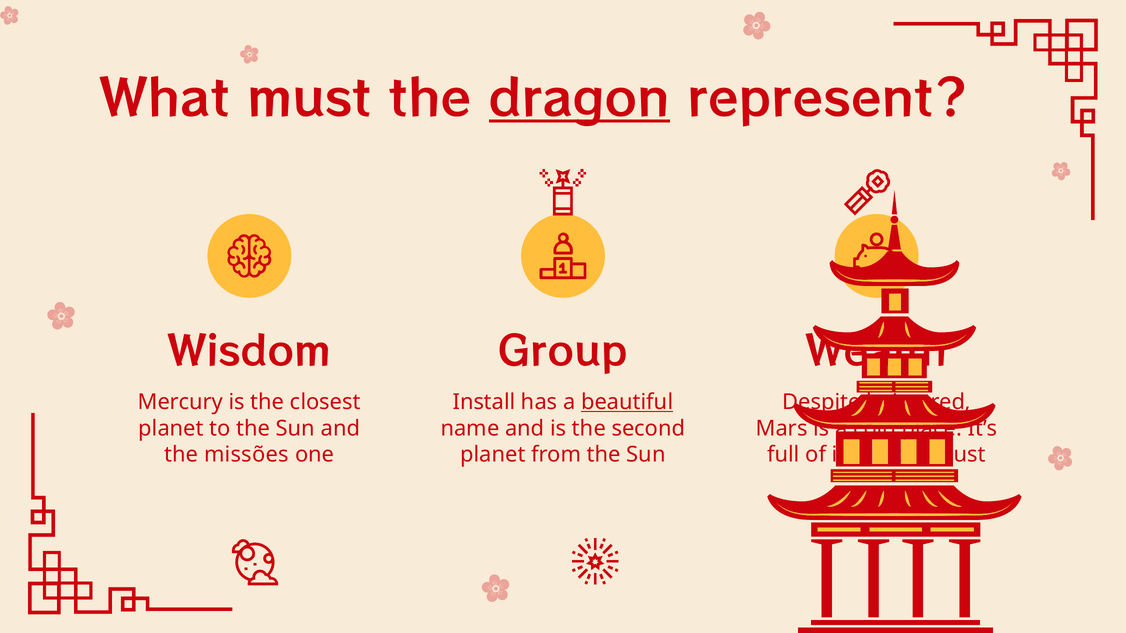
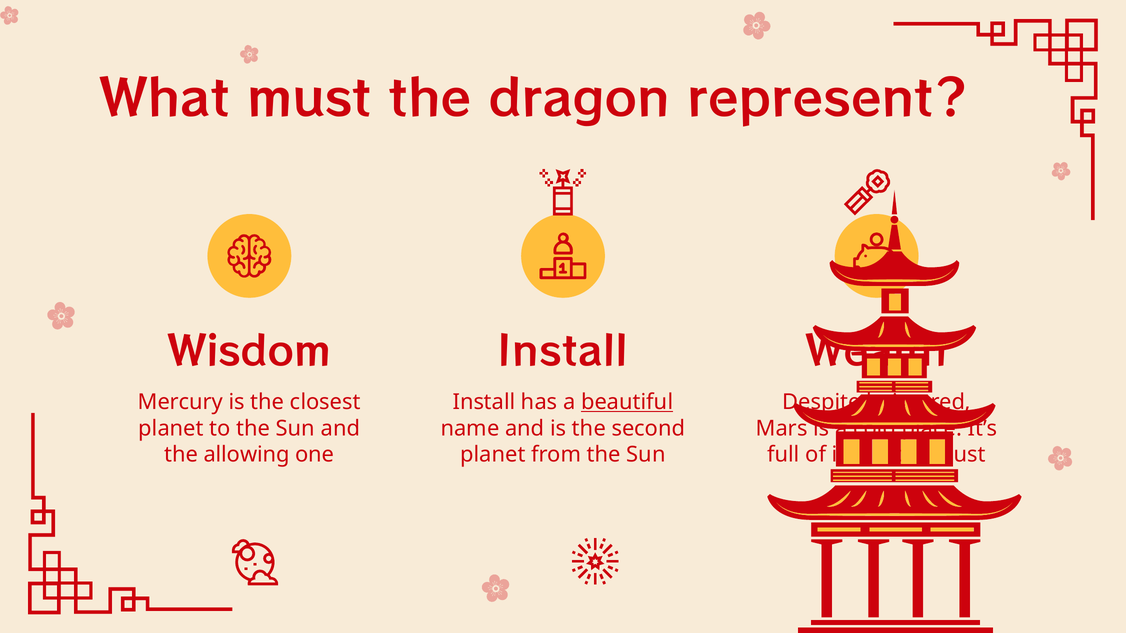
dragon underline: present -> none
Wisdom Group: Group -> Install
missões: missões -> allowing
